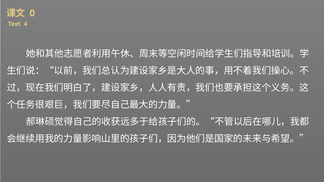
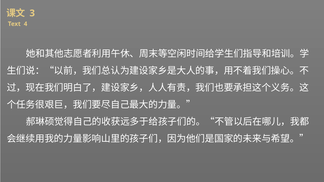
0: 0 -> 3
